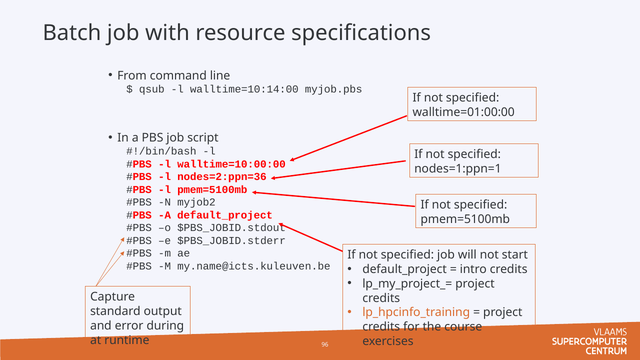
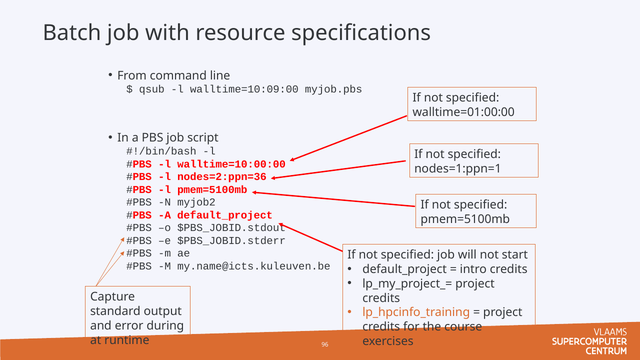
walltime=10:14:00: walltime=10:14:00 -> walltime=10:09:00
